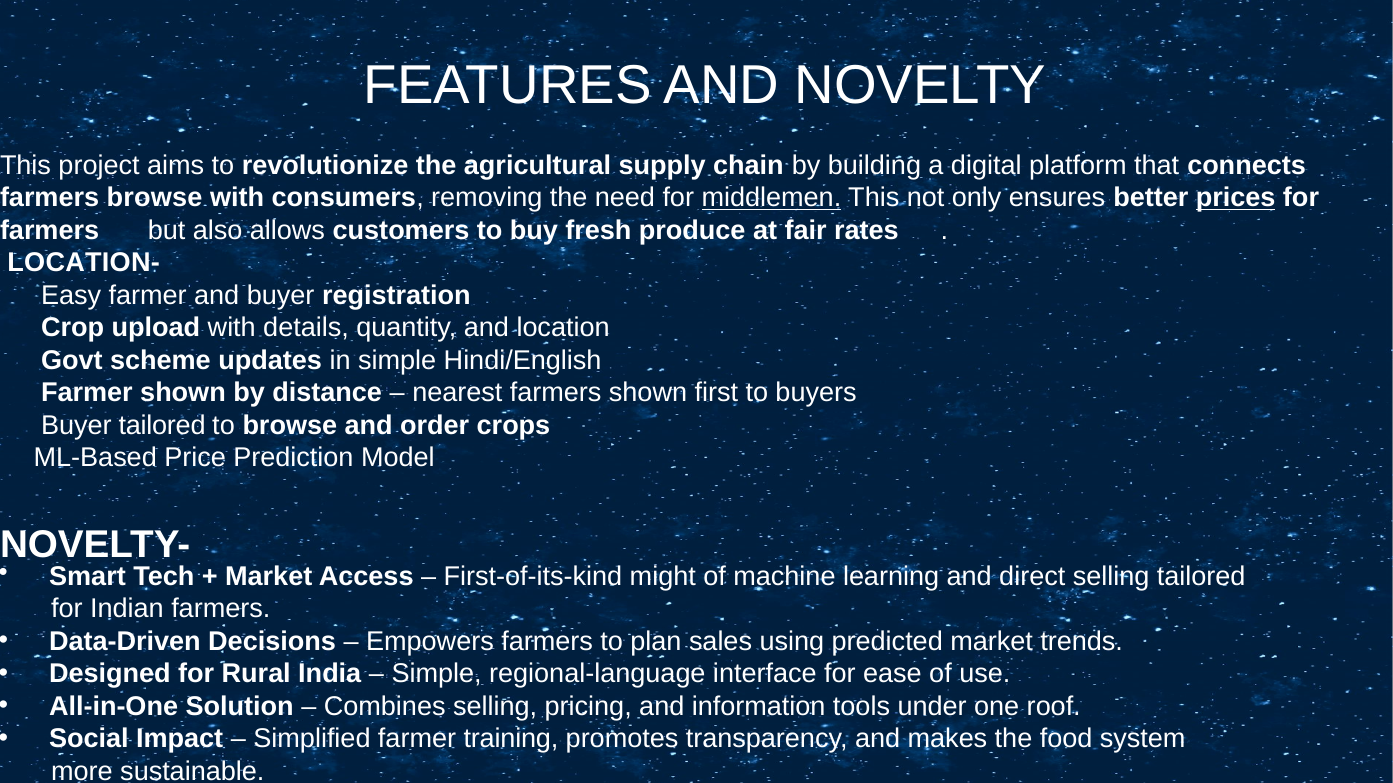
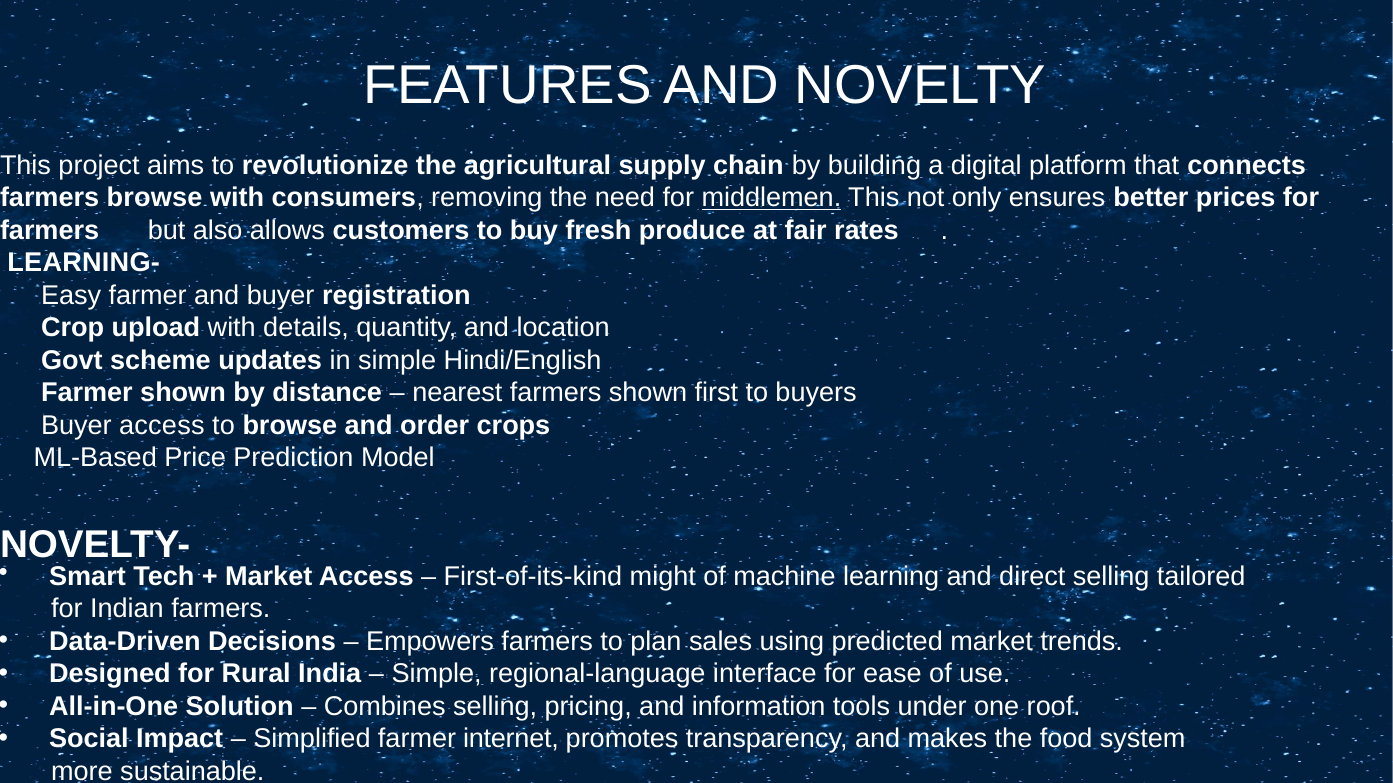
prices underline: present -> none
LOCATION-: LOCATION- -> LEARNING-
Buyer tailored: tailored -> access
training: training -> internet
